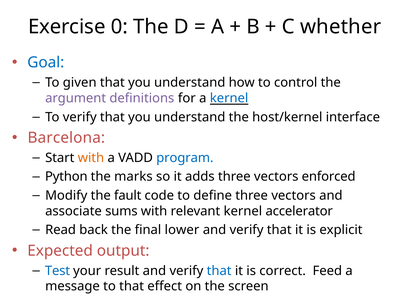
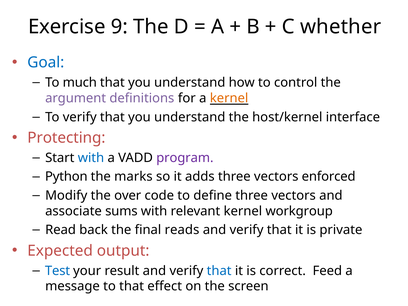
0: 0 -> 9
given: given -> much
kernel at (229, 98) colour: blue -> orange
Barcelona: Barcelona -> Protecting
with at (91, 158) colour: orange -> blue
program colour: blue -> purple
fault: fault -> over
accelerator: accelerator -> workgroup
lower: lower -> reads
explicit: explicit -> private
